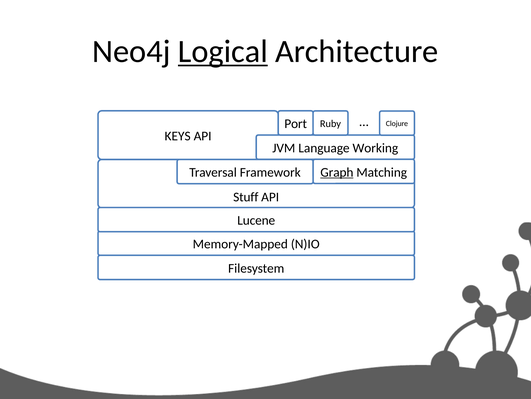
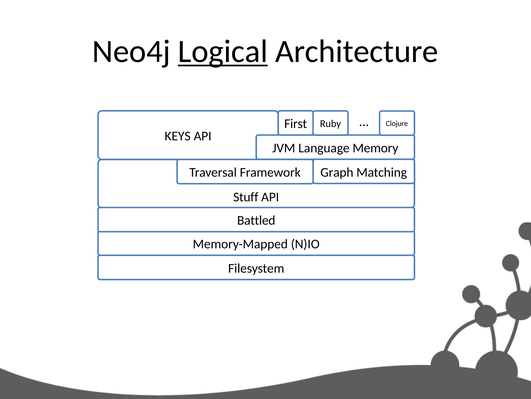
Port: Port -> First
Working: Working -> Memory
Graph underline: present -> none
Lucene: Lucene -> Battled
